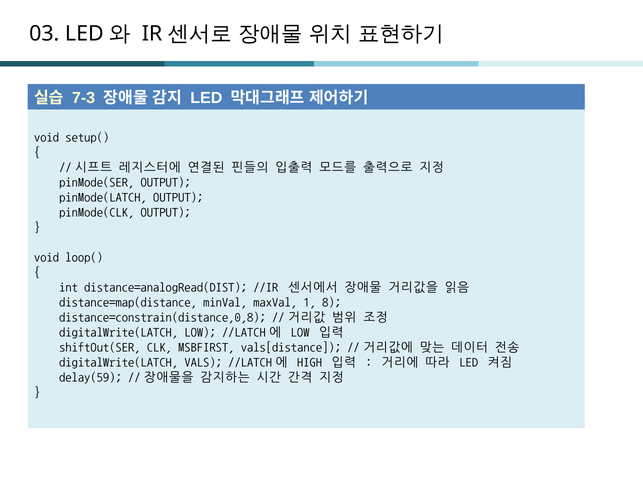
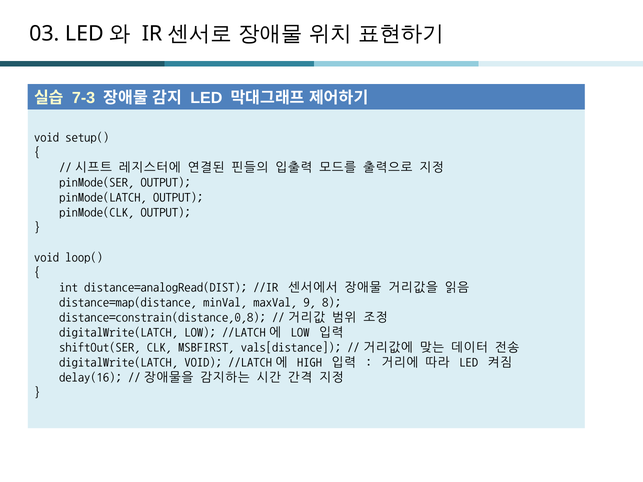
1: 1 -> 9
digitalWrite(LATCH VALS: VALS -> VOID
delay(59: delay(59 -> delay(16
